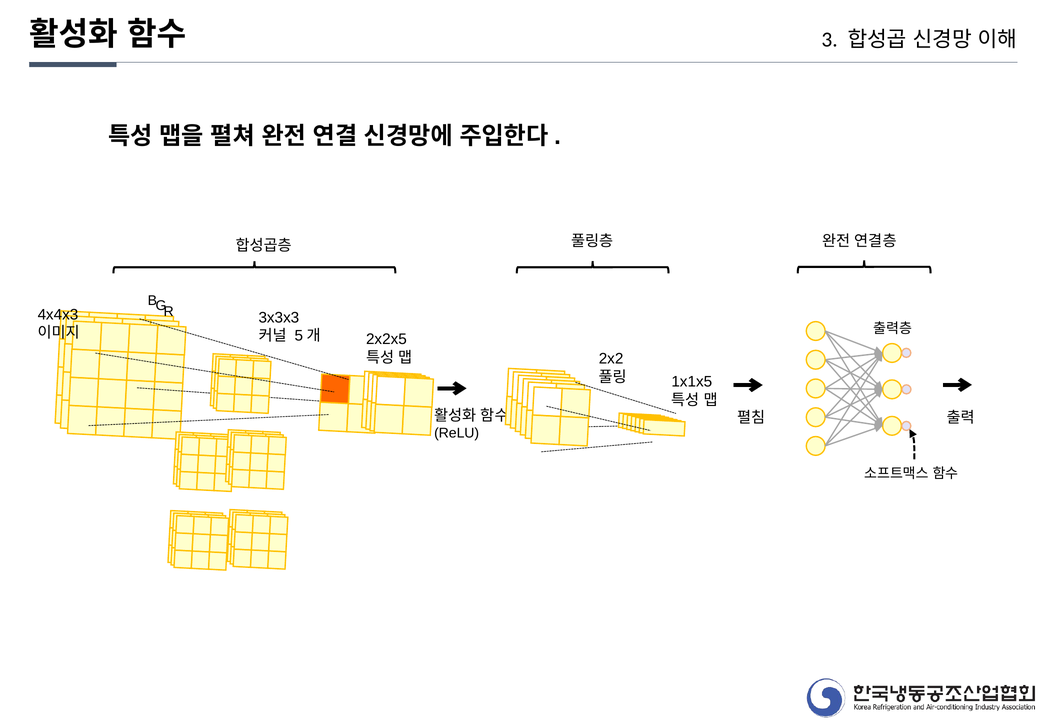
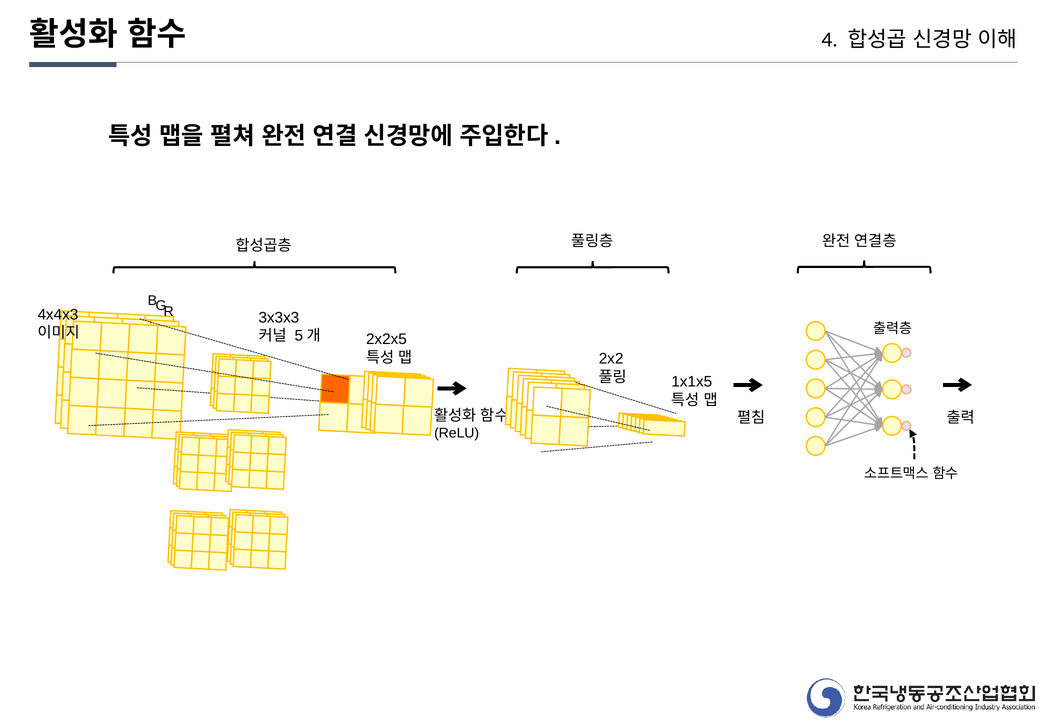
3: 3 -> 4
